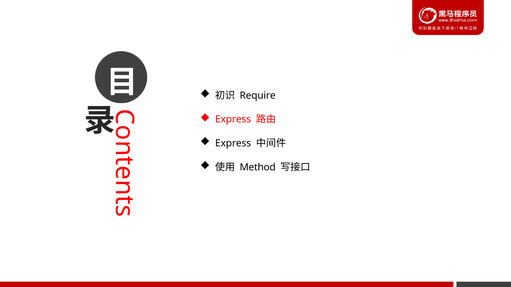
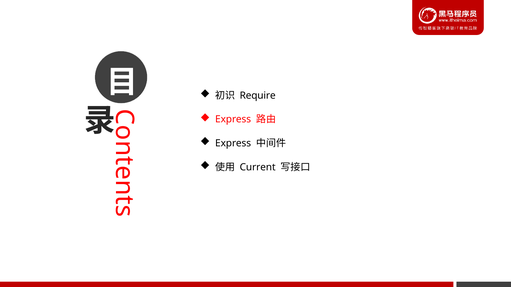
Method: Method -> Current
